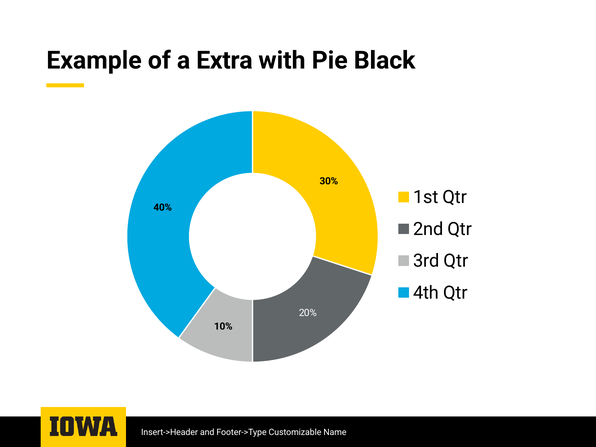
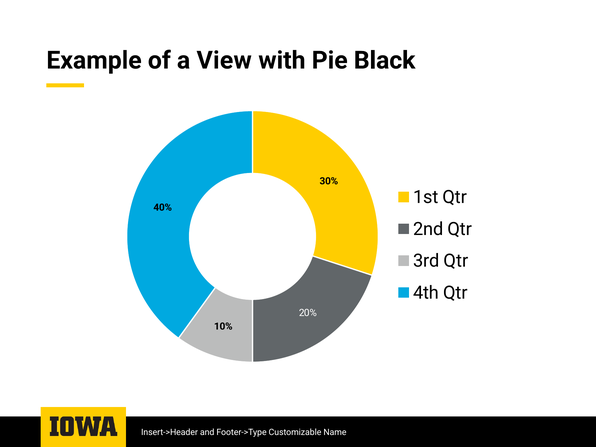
Extra: Extra -> View
